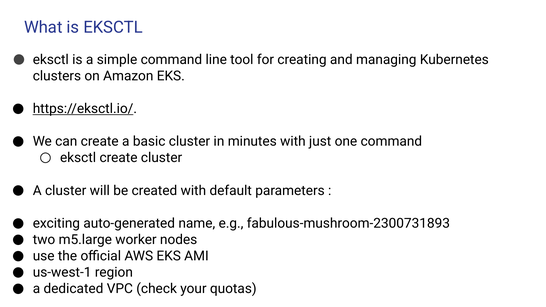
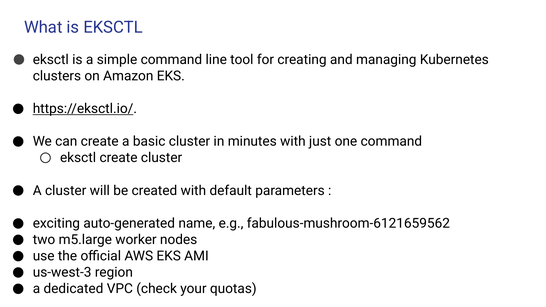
fabulous-mushroom-2300731893: fabulous-mushroom-2300731893 -> fabulous-mushroom-6121659562
us-west-1: us-west-1 -> us-west-3
